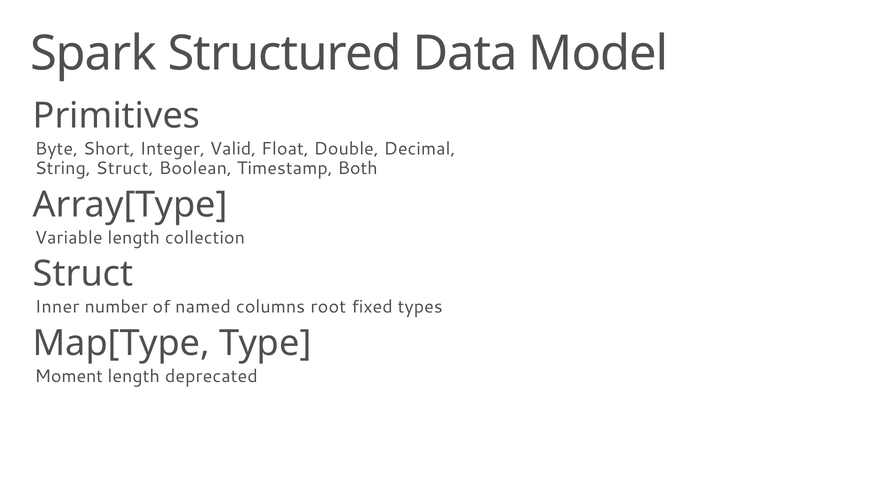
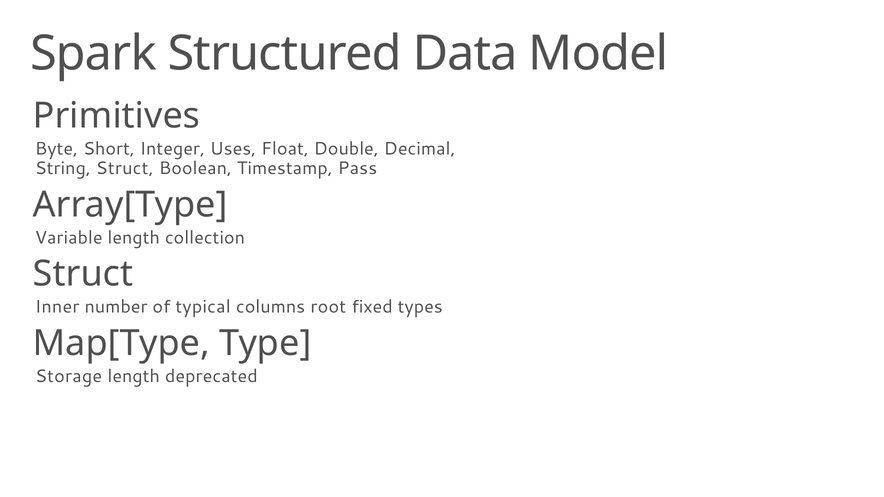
Valid: Valid -> Uses
Both: Both -> Pass
named: named -> typical
Moment: Moment -> Storage
